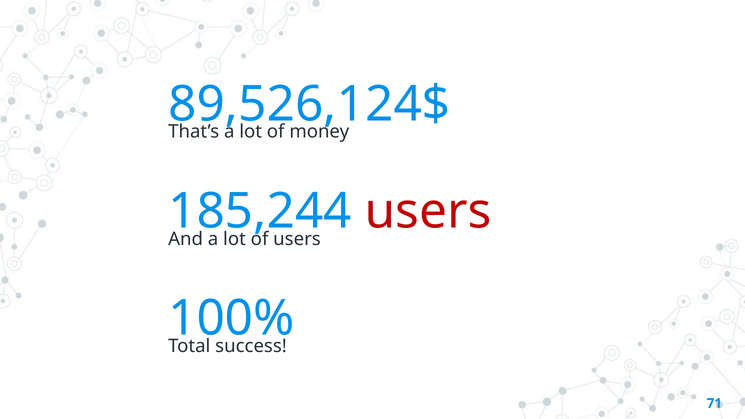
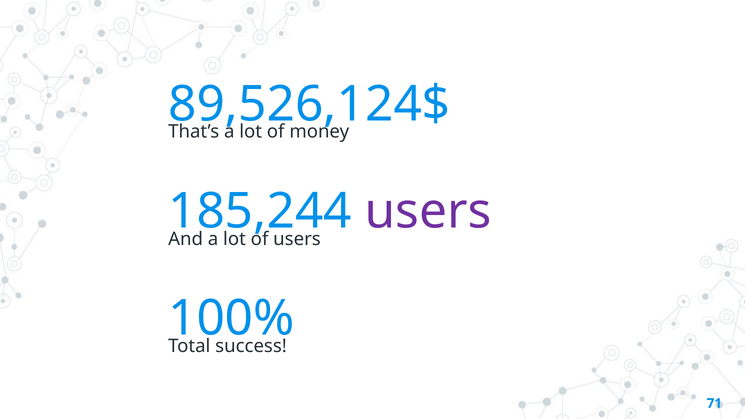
users at (428, 211) colour: red -> purple
